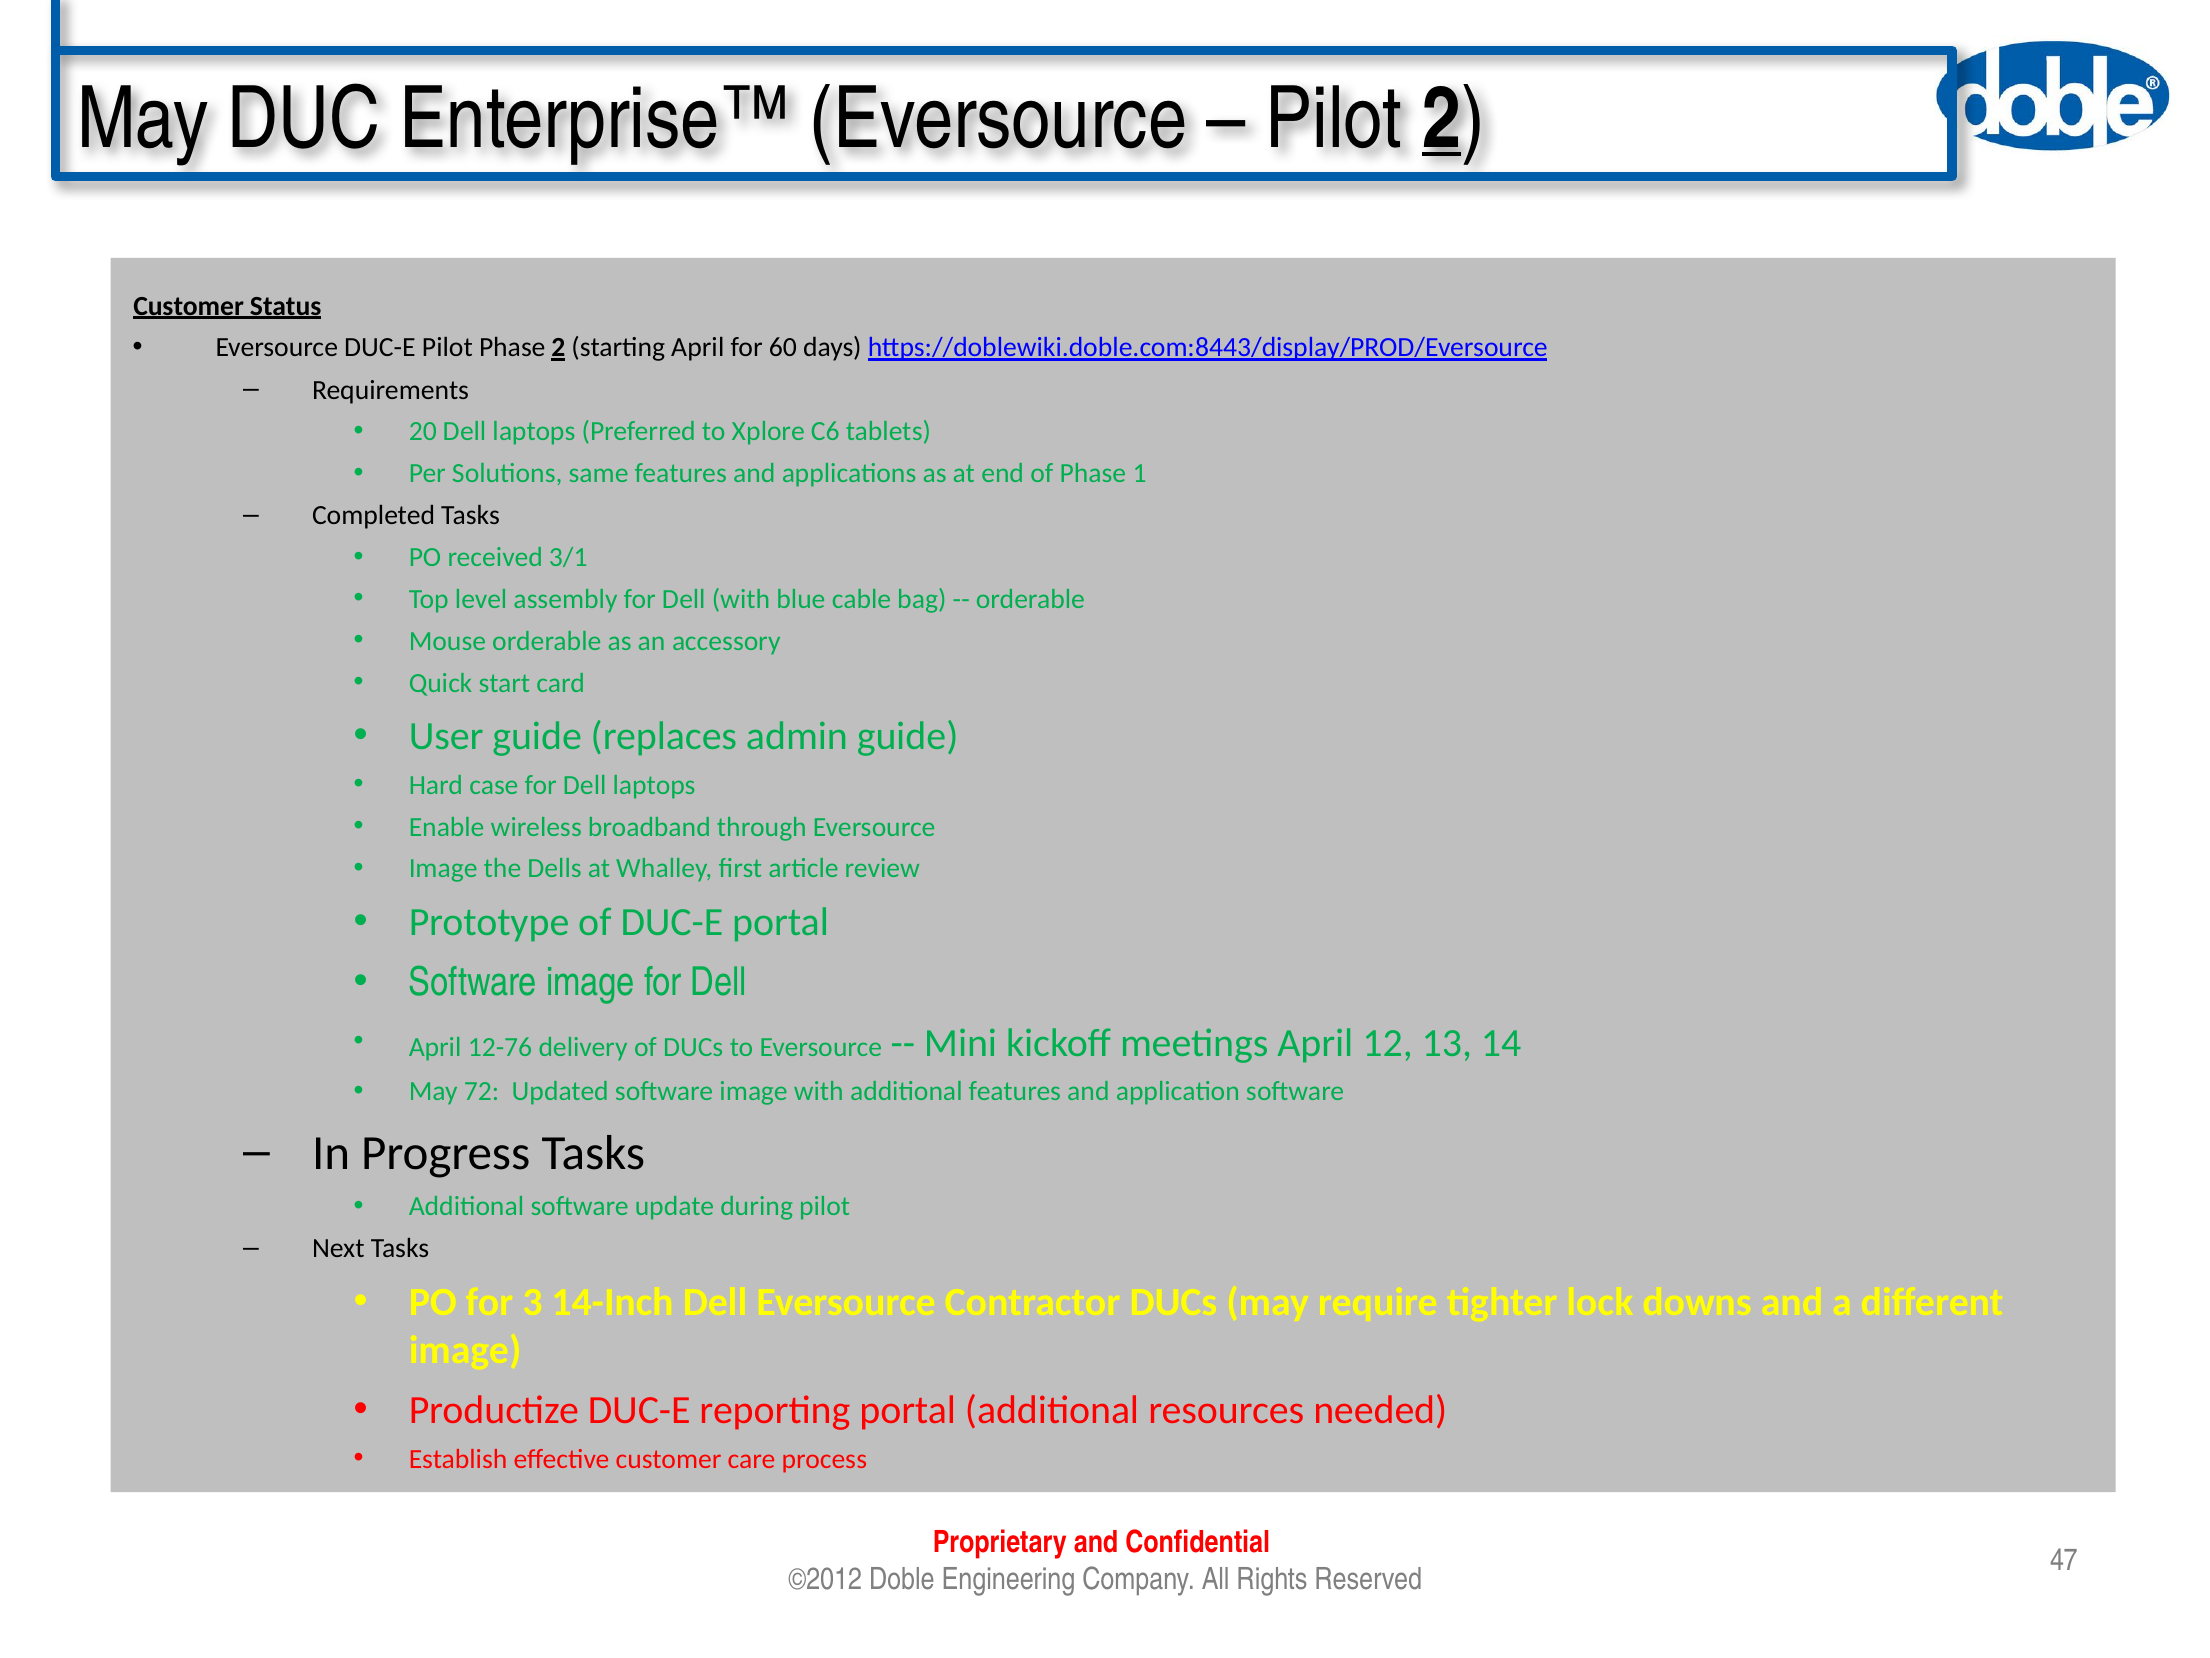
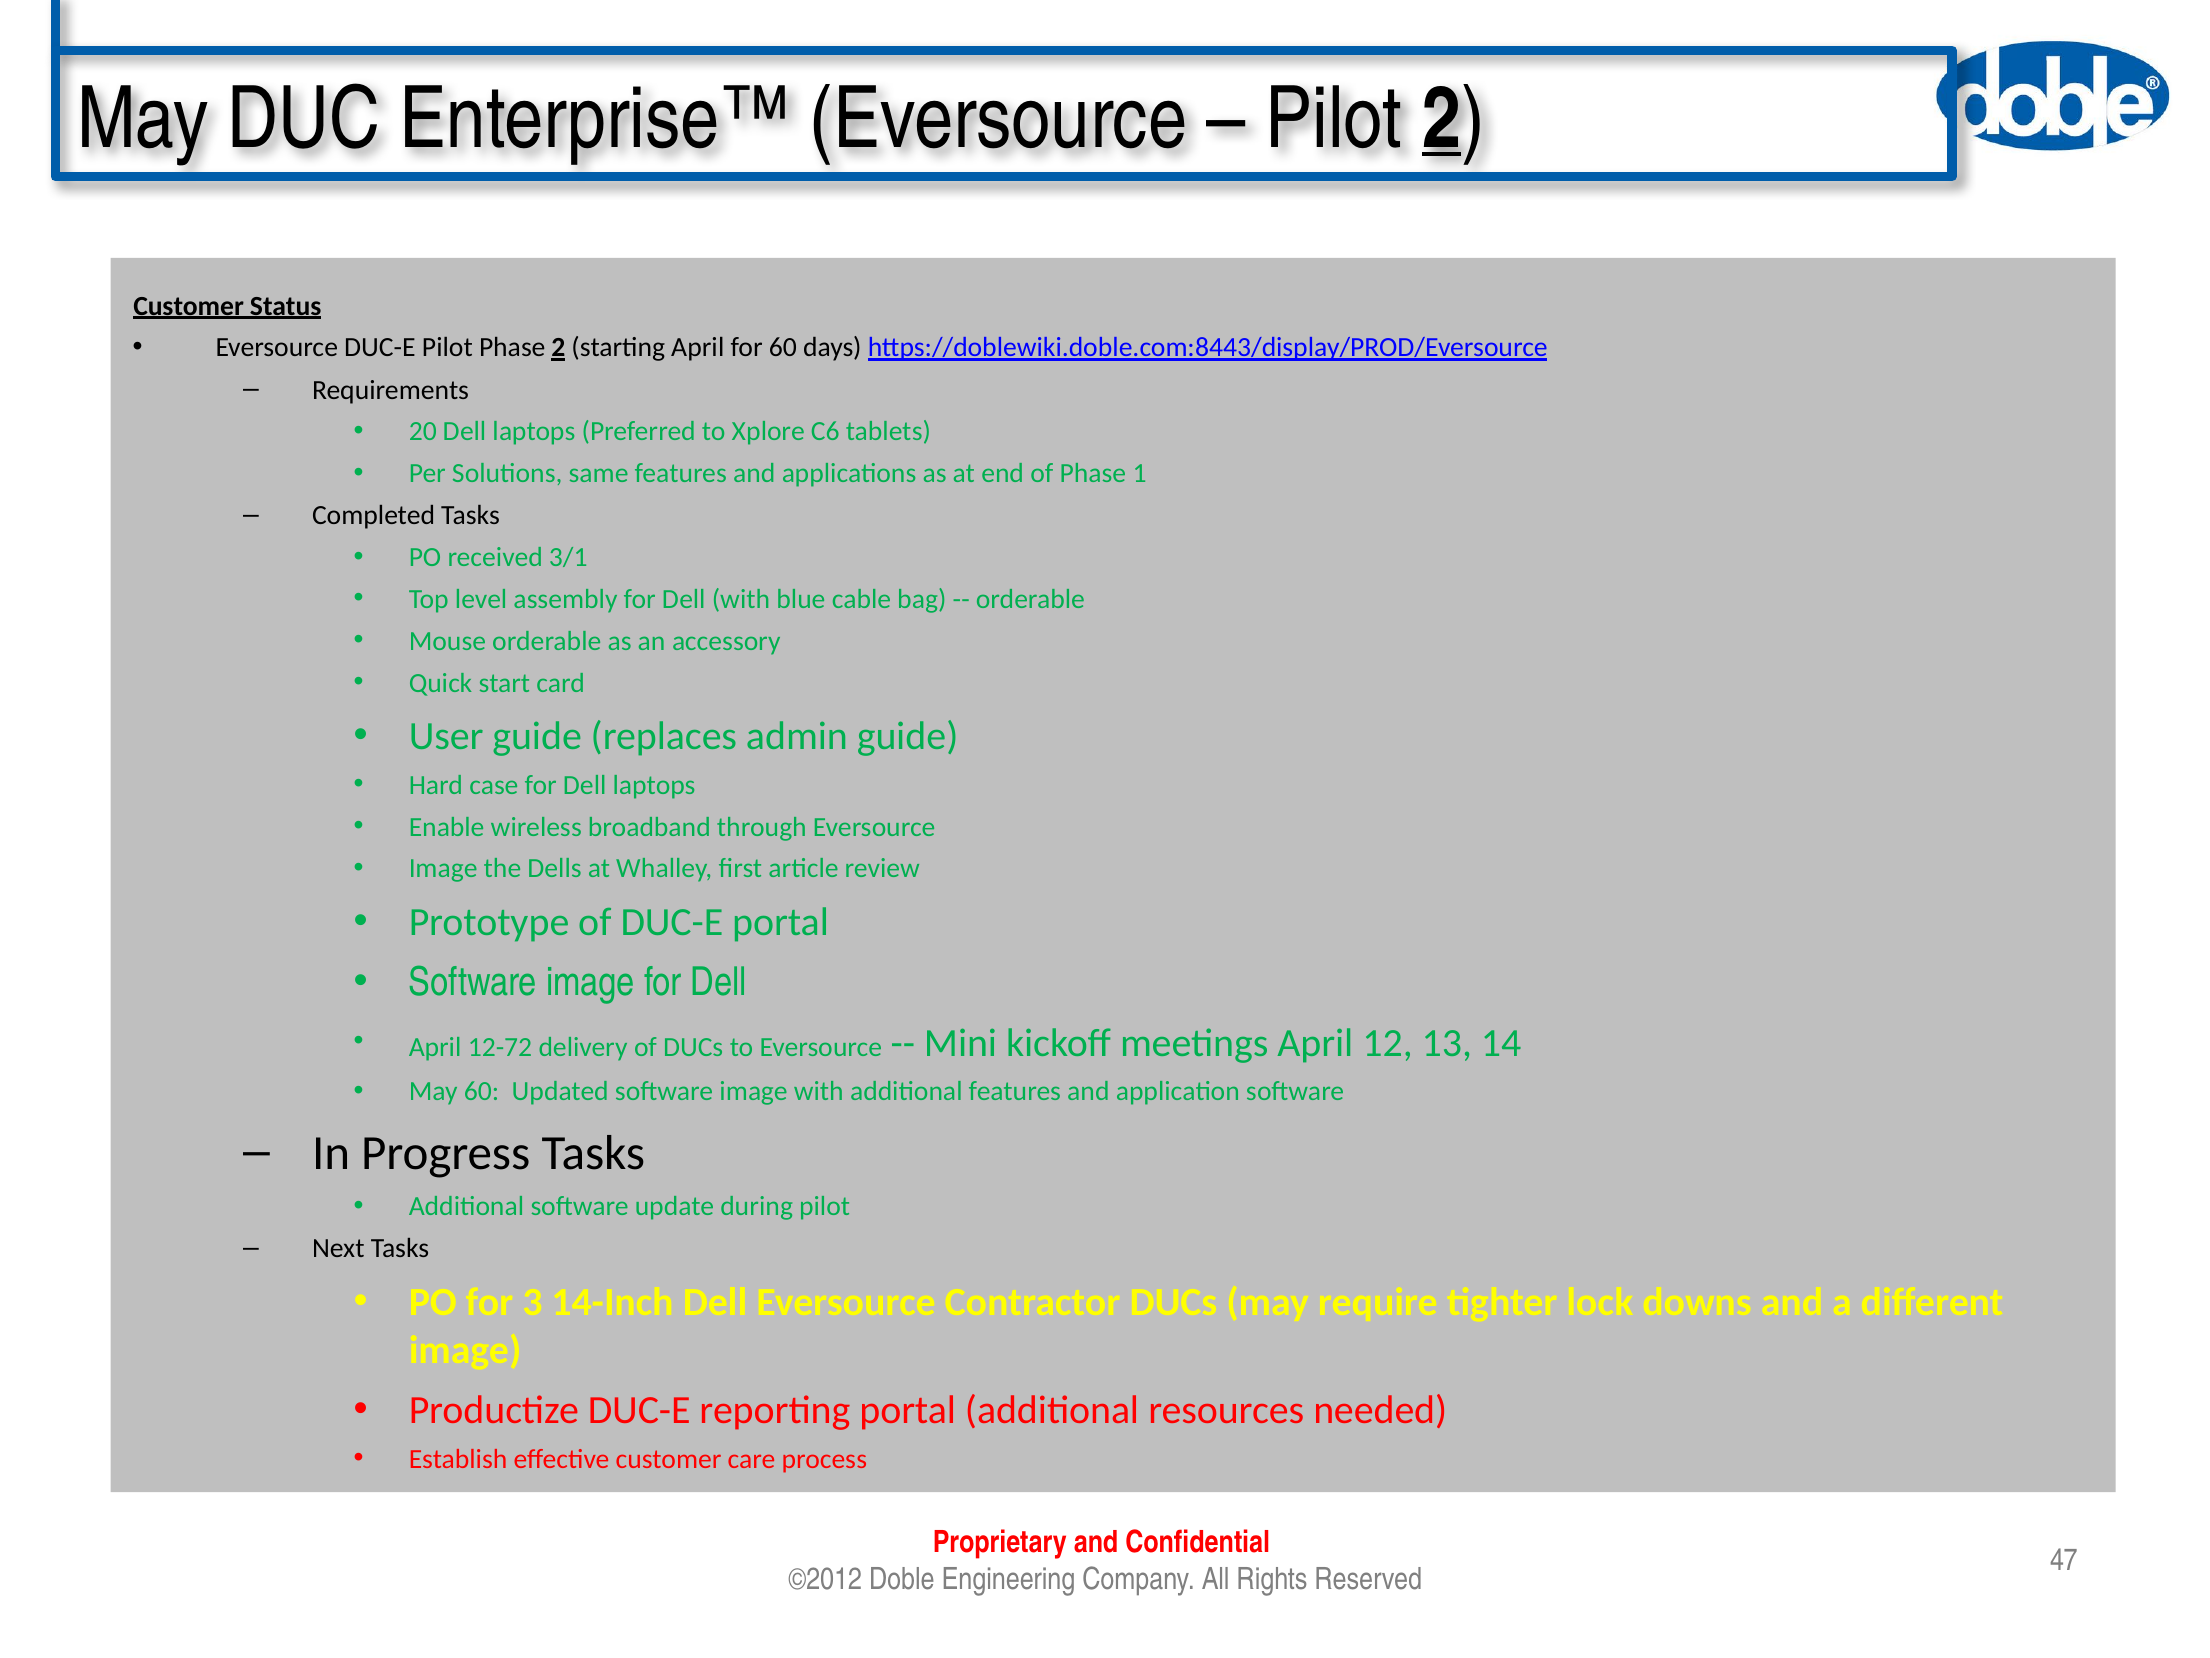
12-76: 12-76 -> 12-72
May 72: 72 -> 60
